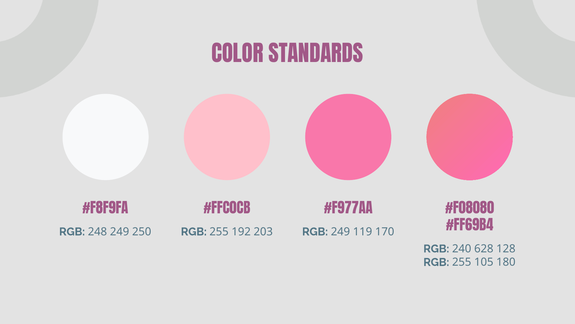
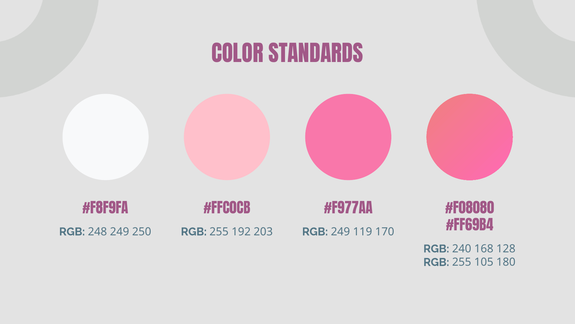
628: 628 -> 168
